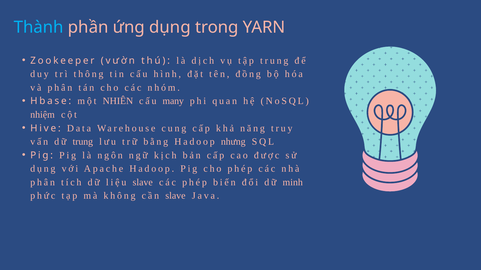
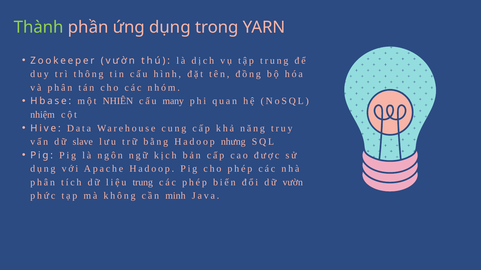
Thành colour: light blue -> light green
dữ trung: trung -> slave
liệu slave: slave -> trung
dữ minh: minh -> vườn
cần slave: slave -> minh
